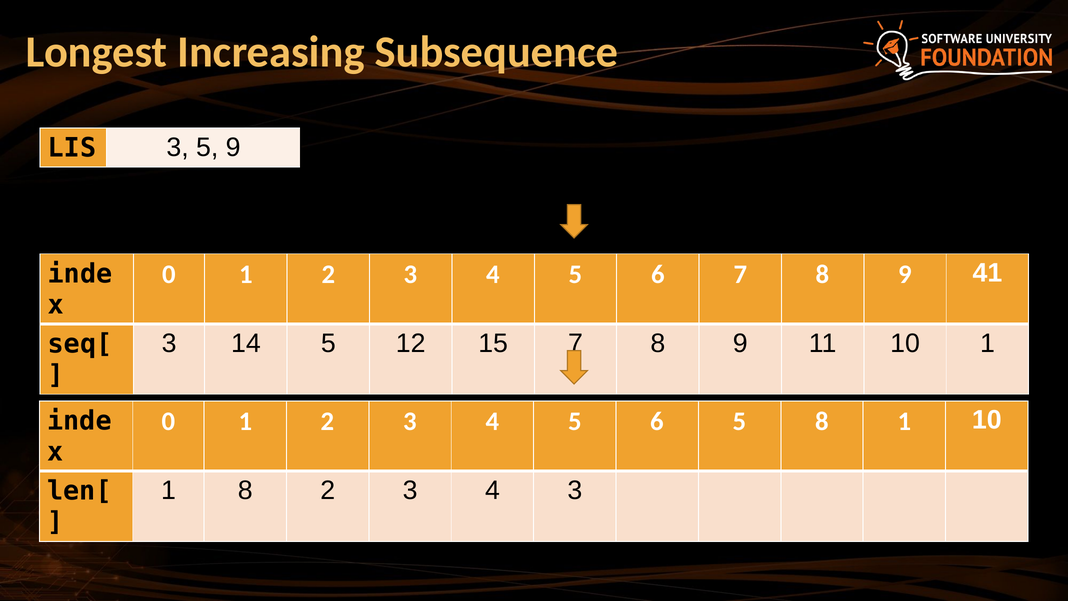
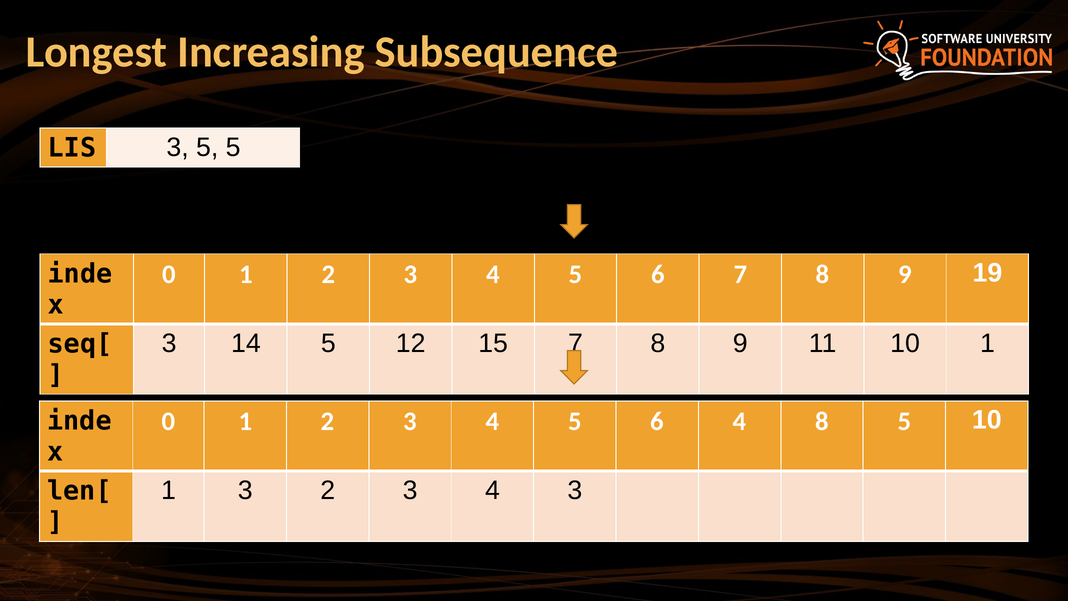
5 9: 9 -> 5
41: 41 -> 19
6 5: 5 -> 4
8 1: 1 -> 5
1 8: 8 -> 3
